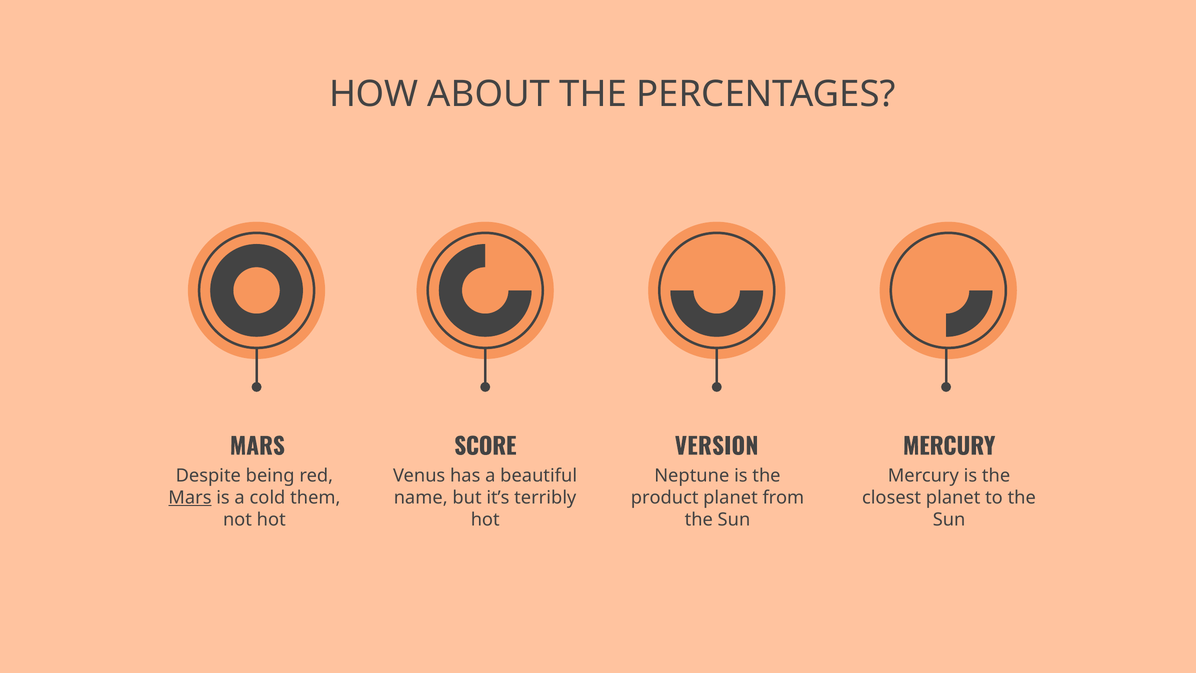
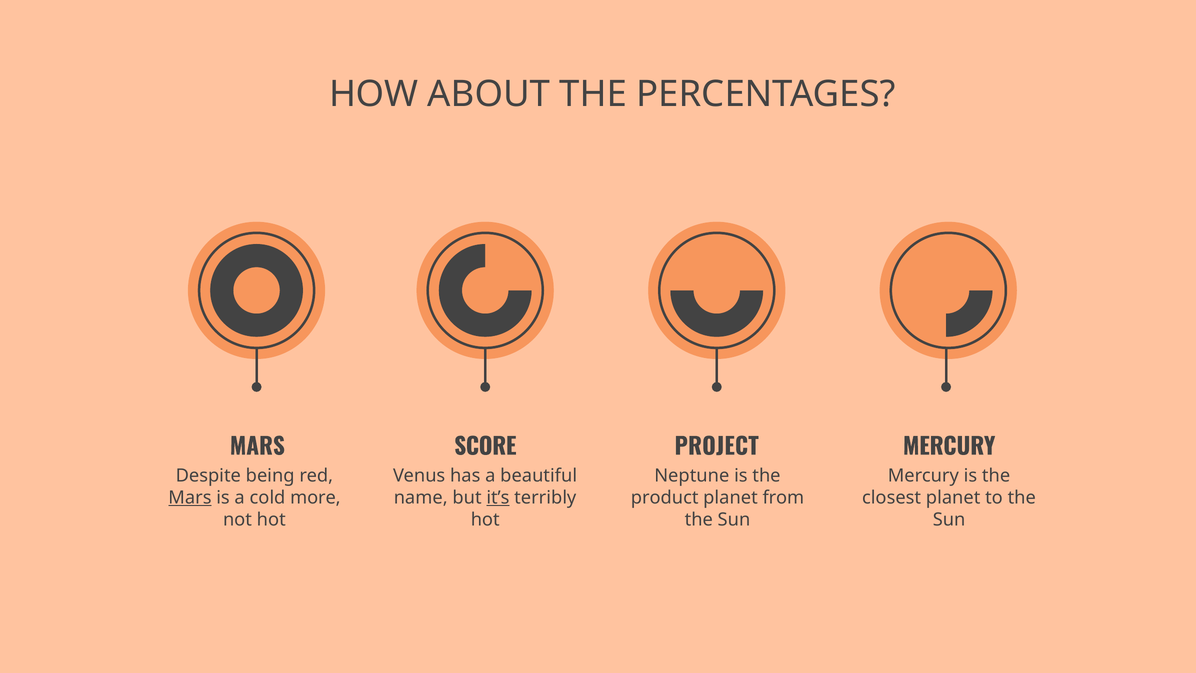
VERSION: VERSION -> PROJECT
them: them -> more
it’s underline: none -> present
